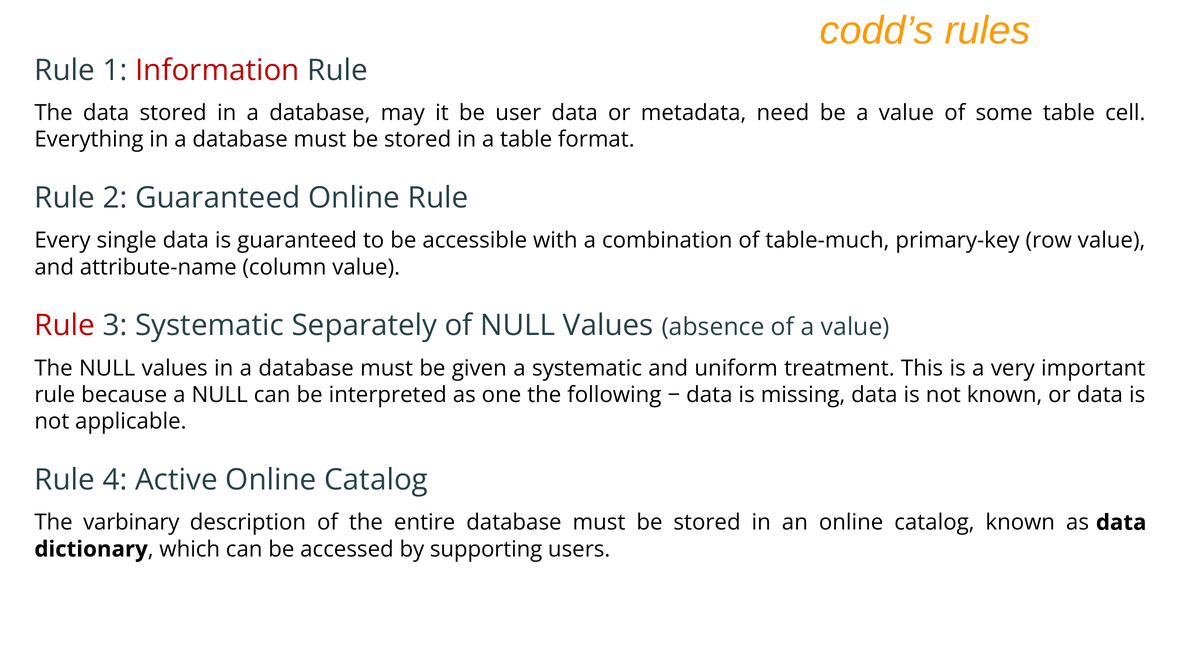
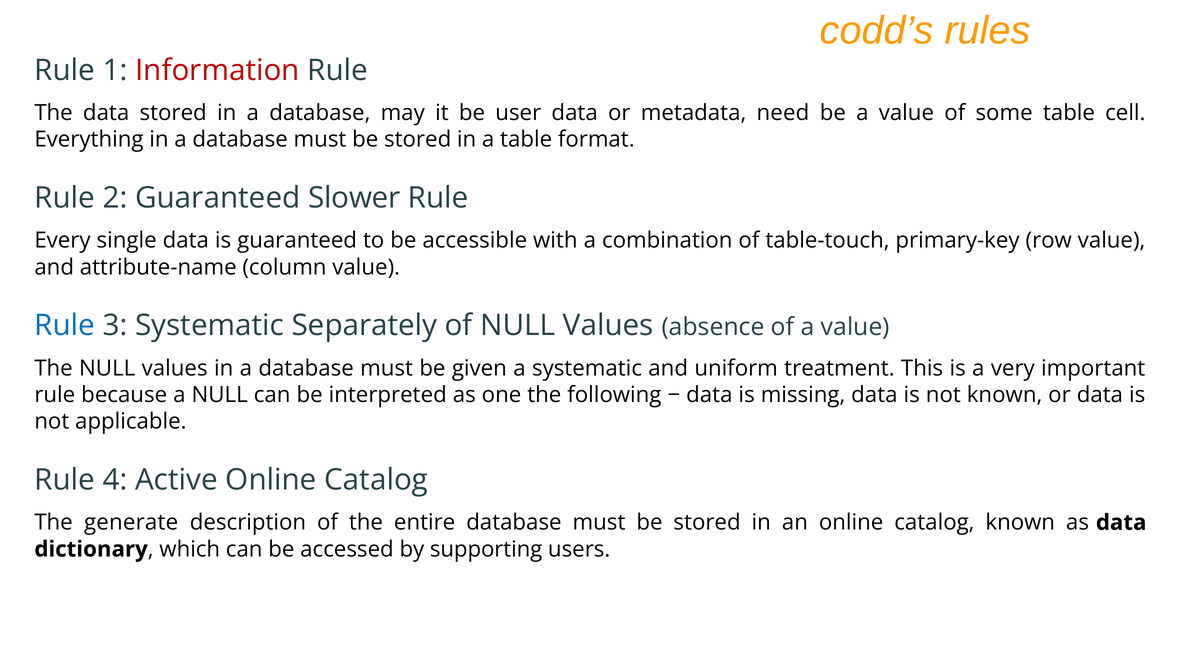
Guaranteed Online: Online -> Slower
table-much: table-much -> table-touch
Rule at (65, 326) colour: red -> blue
varbinary: varbinary -> generate
